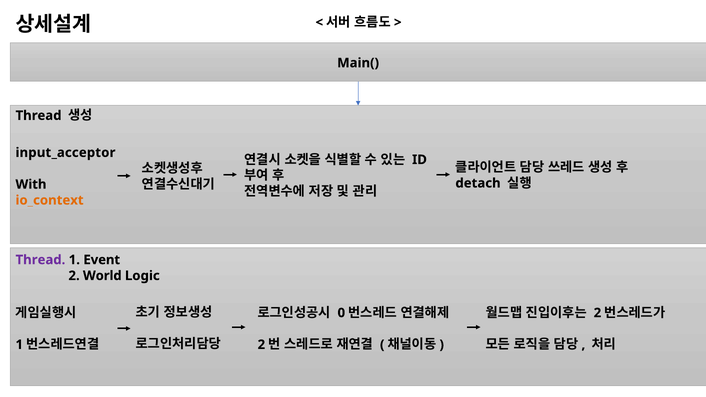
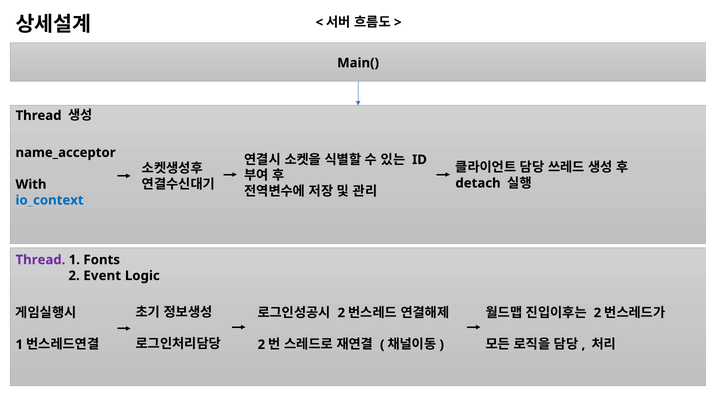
input_acceptor: input_acceptor -> name_acceptor
io_context colour: orange -> blue
Event: Event -> Fonts
World: World -> Event
0 at (341, 313): 0 -> 2
